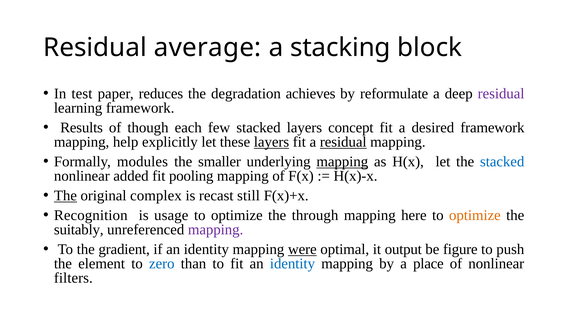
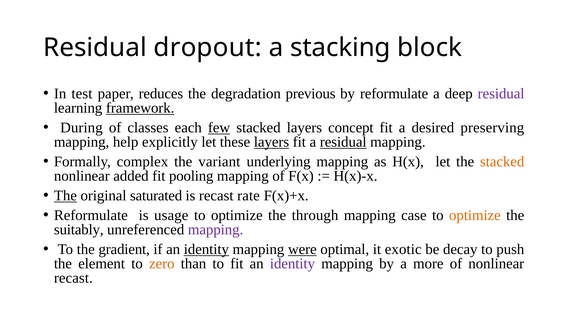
average: average -> dropout
achieves: achieves -> previous
framework at (140, 108) underline: none -> present
Results: Results -> During
though: though -> classes
few underline: none -> present
desired framework: framework -> preserving
modules: modules -> complex
smaller: smaller -> variant
mapping at (342, 162) underline: present -> none
stacked at (502, 162) colour: blue -> orange
complex: complex -> saturated
still: still -> rate
Recognition at (91, 216): Recognition -> Reformulate
here: here -> case
identity at (206, 250) underline: none -> present
output: output -> exotic
figure: figure -> decay
zero colour: blue -> orange
identity at (292, 264) colour: blue -> purple
place: place -> more
filters at (73, 278): filters -> recast
